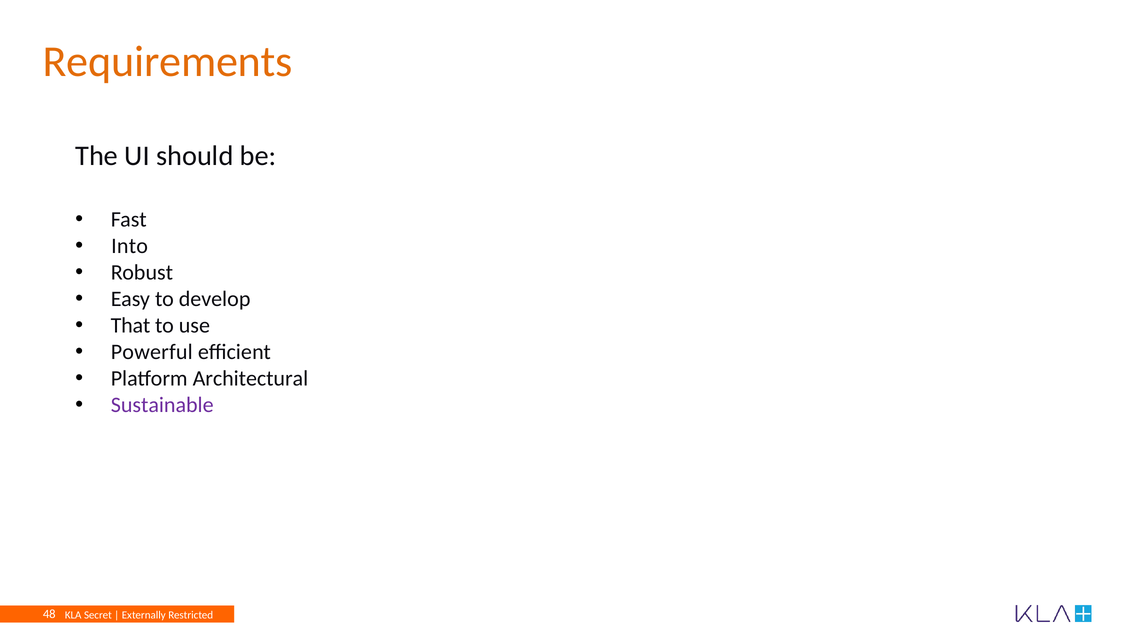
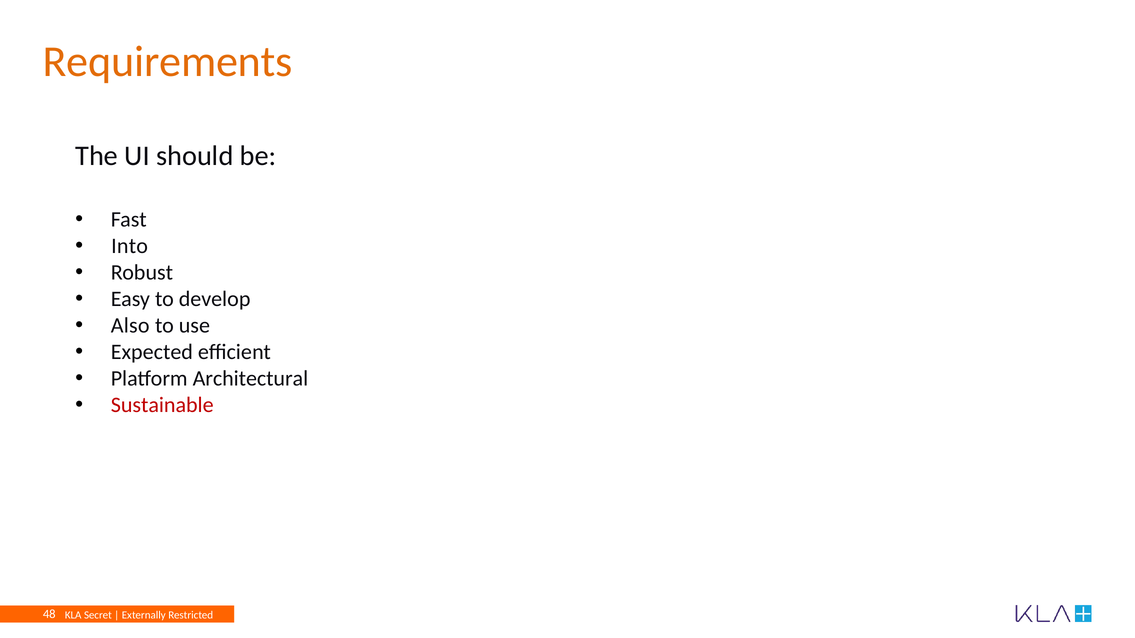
That: That -> Also
Powerful: Powerful -> Expected
Sustainable colour: purple -> red
